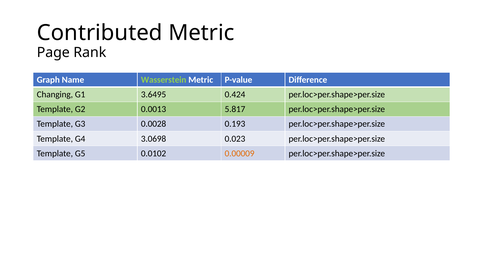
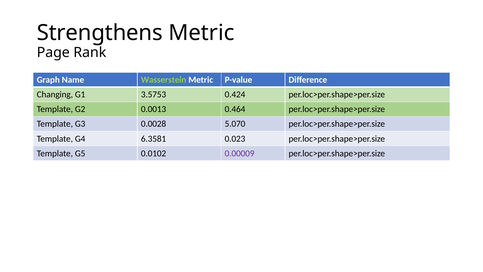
Contributed: Contributed -> Strengthens
3.6495: 3.6495 -> 3.5753
5.817: 5.817 -> 0.464
0.193: 0.193 -> 5.070
3.0698: 3.0698 -> 6.3581
0.00009 colour: orange -> purple
